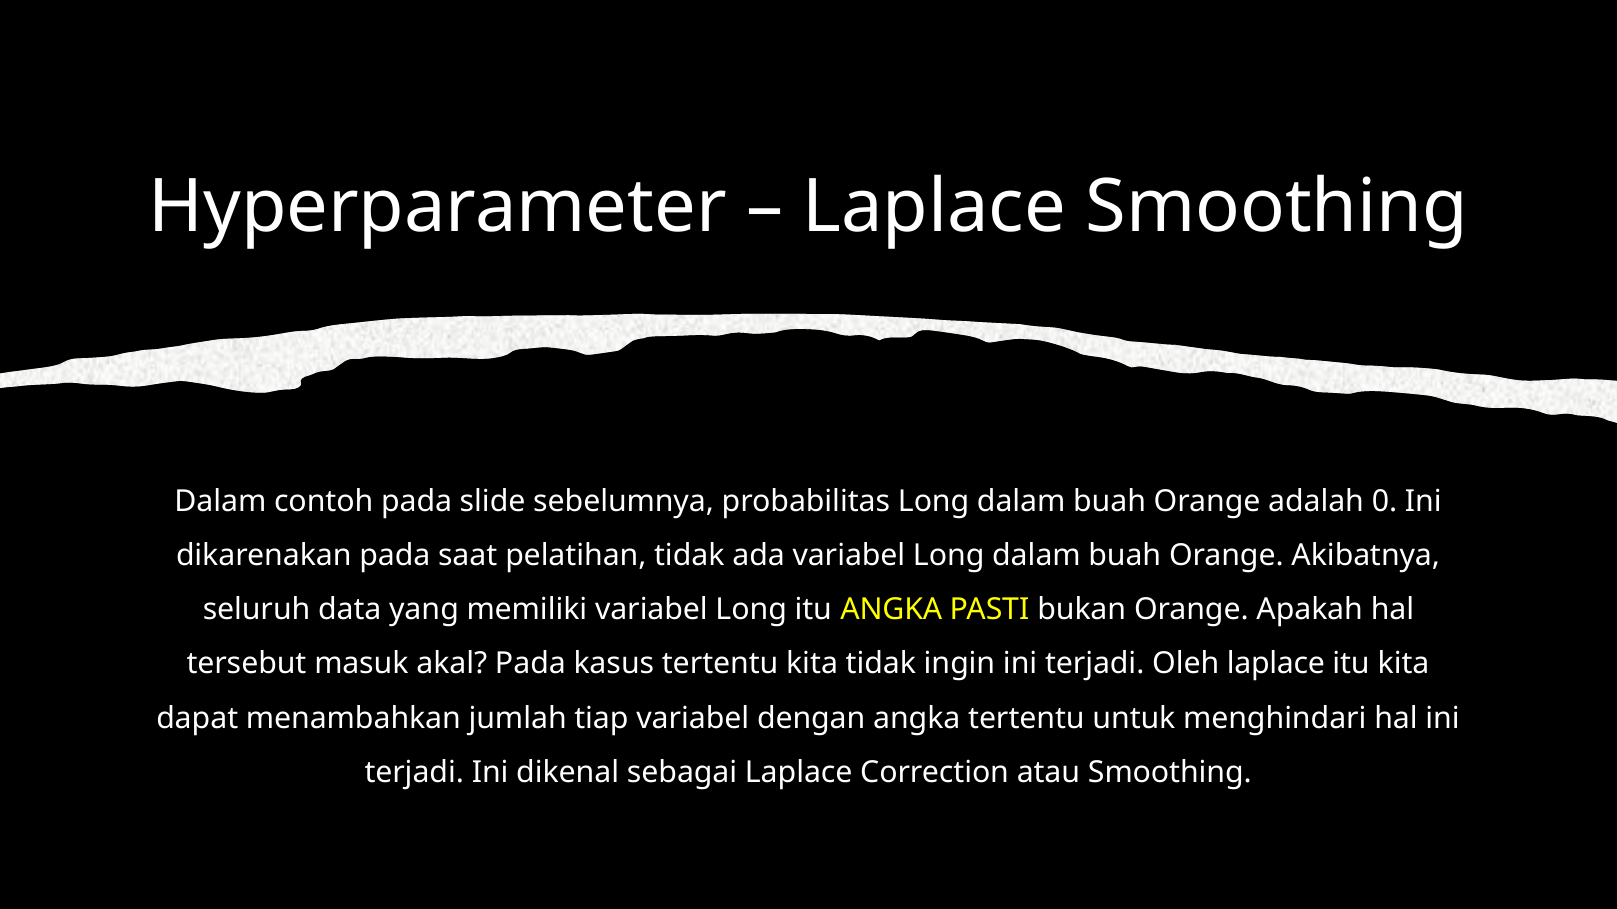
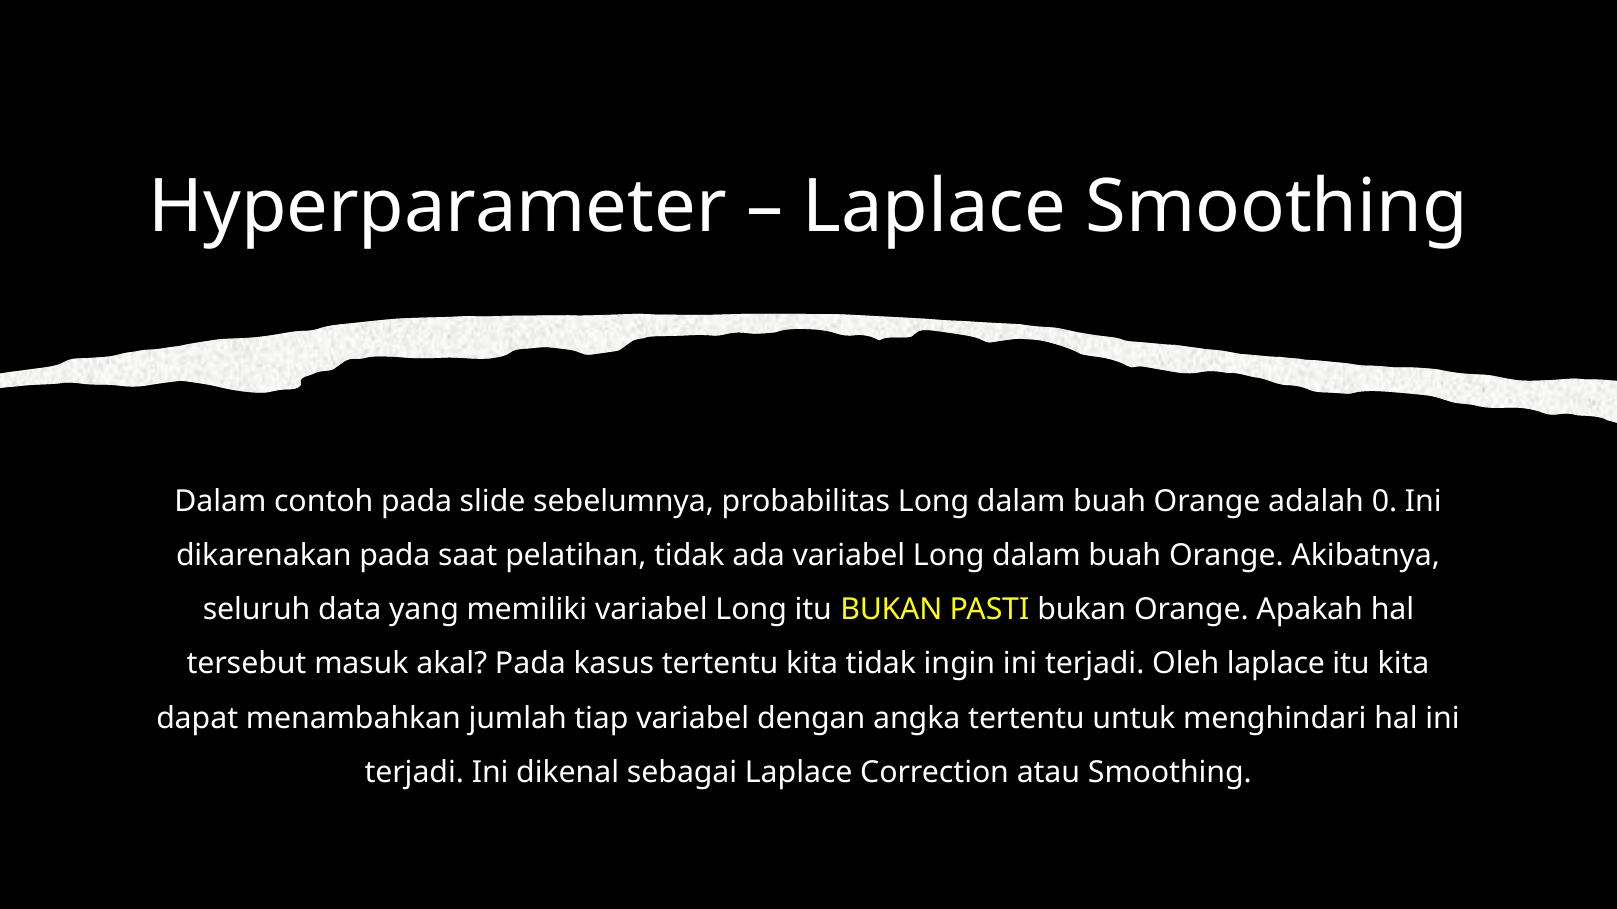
itu ANGKA: ANGKA -> BUKAN
